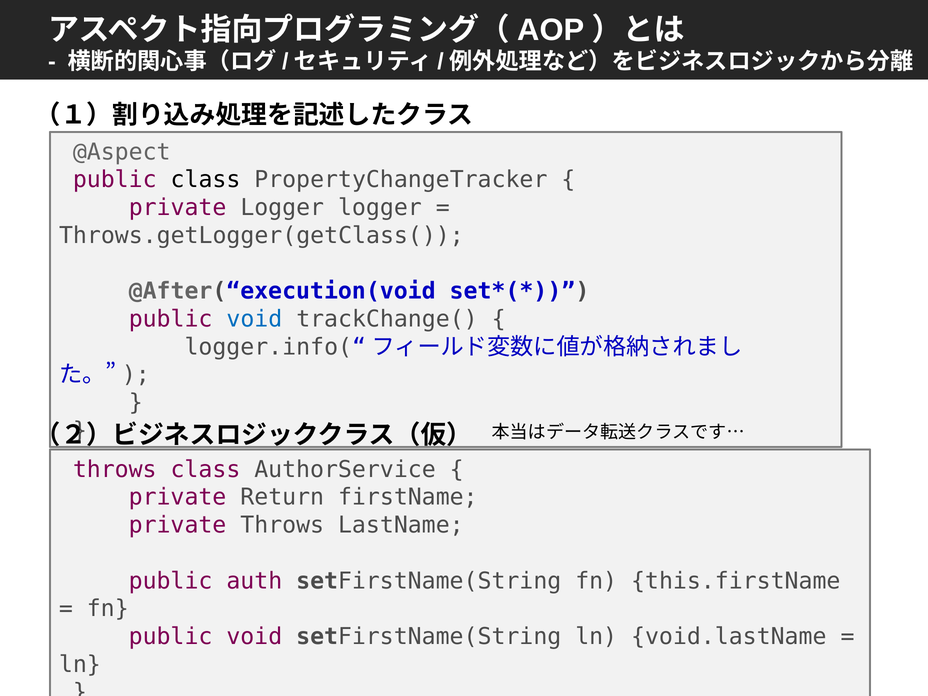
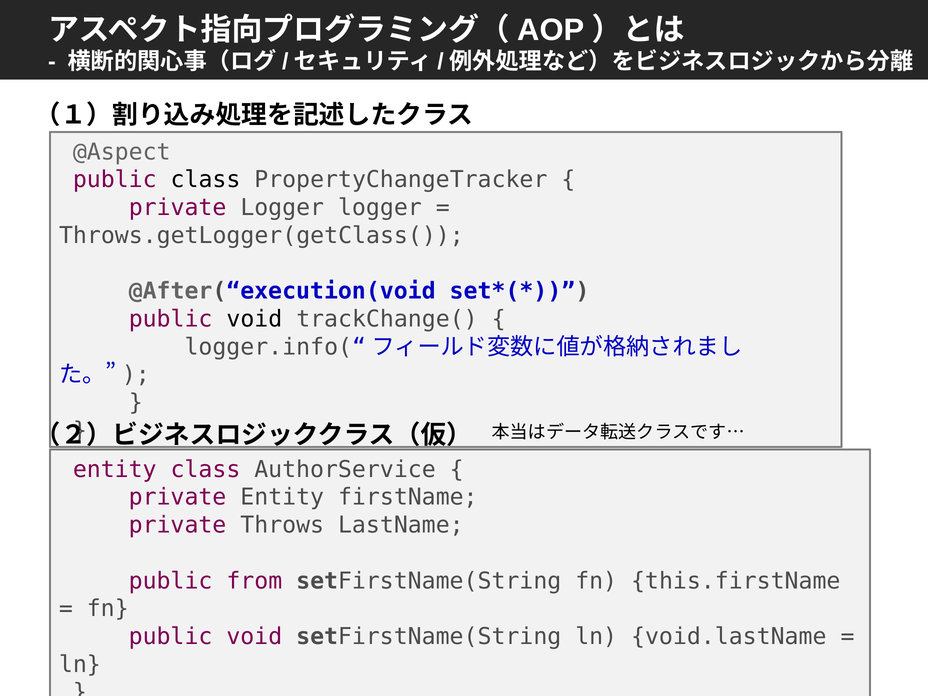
void at (254, 319) colour: blue -> black
throws at (115, 469): throws -> entity
private Return: Return -> Entity
auth: auth -> from
